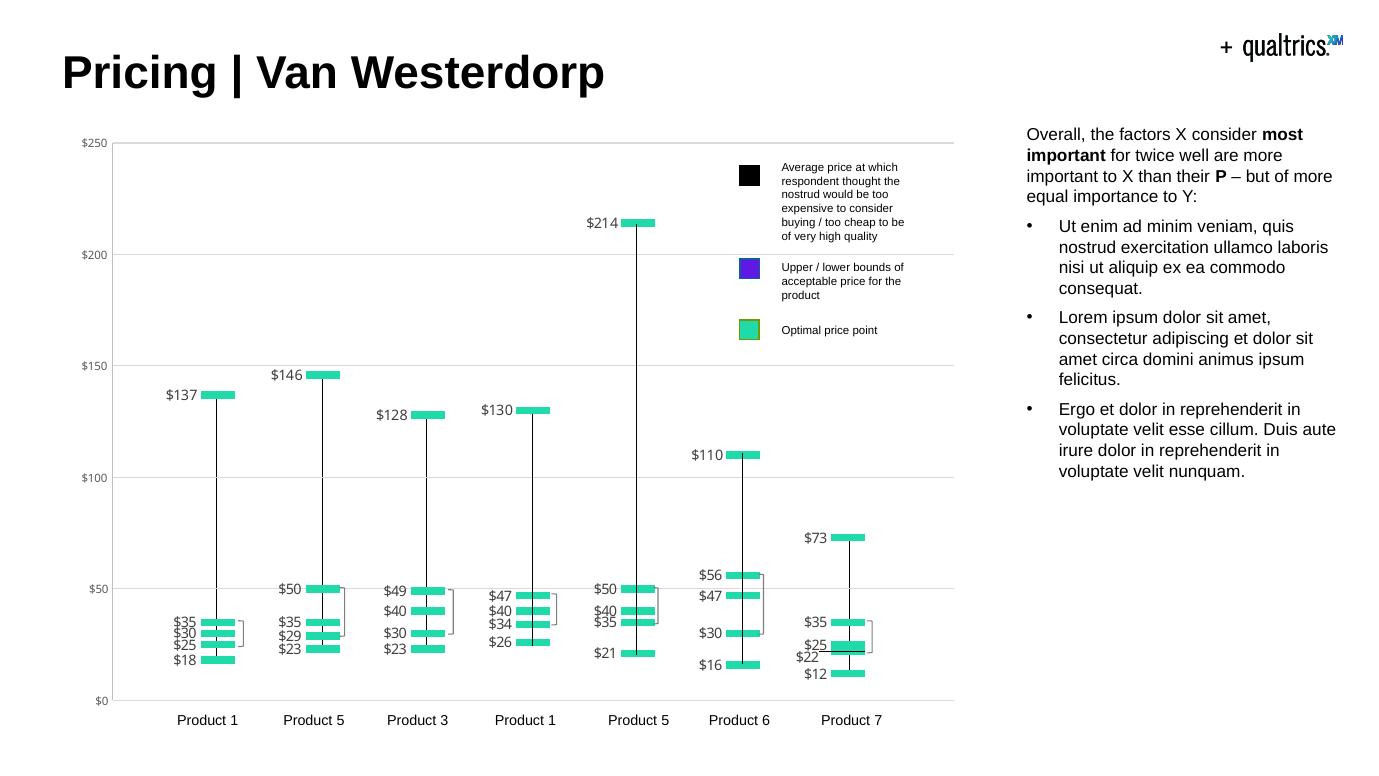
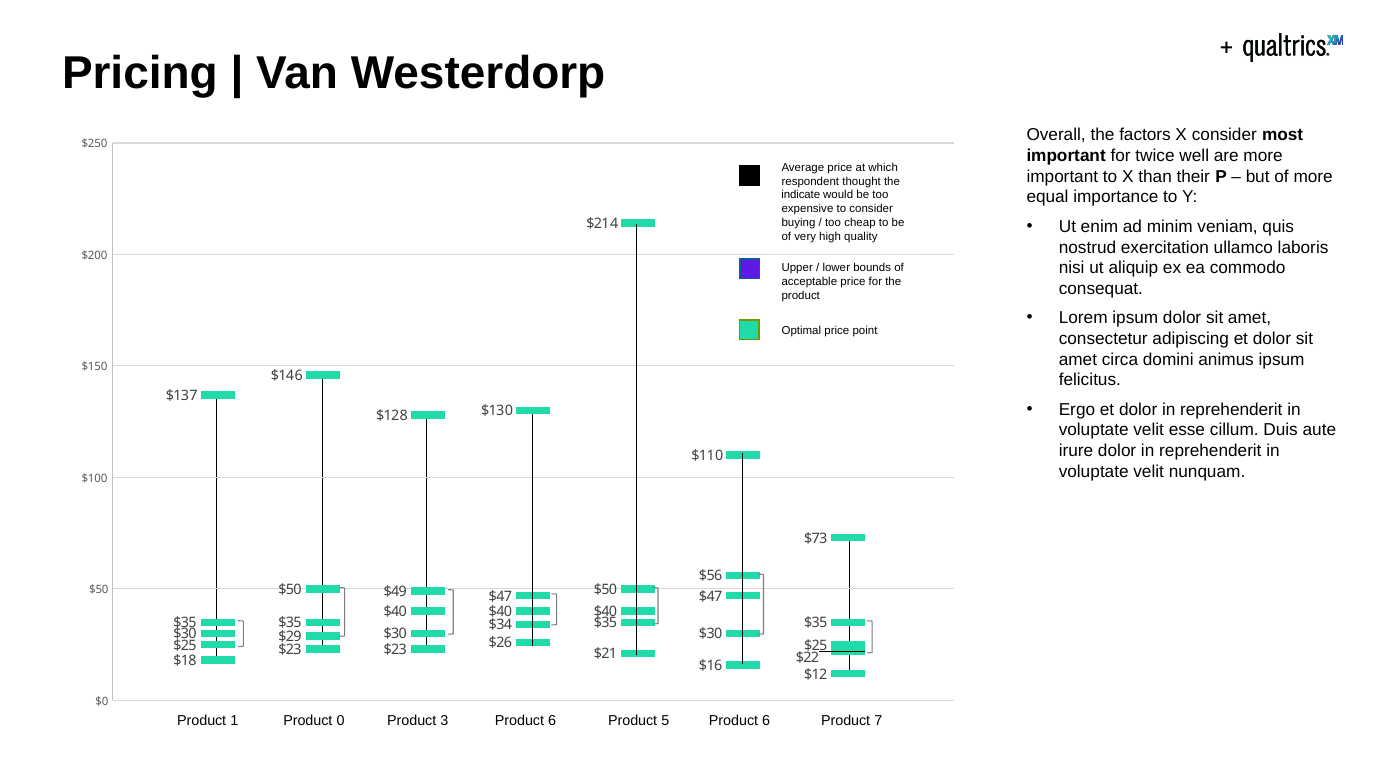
nostrud at (801, 195): nostrud -> indicate
5 at (341, 720): 5 -> 0
3 Product 1: 1 -> 6
